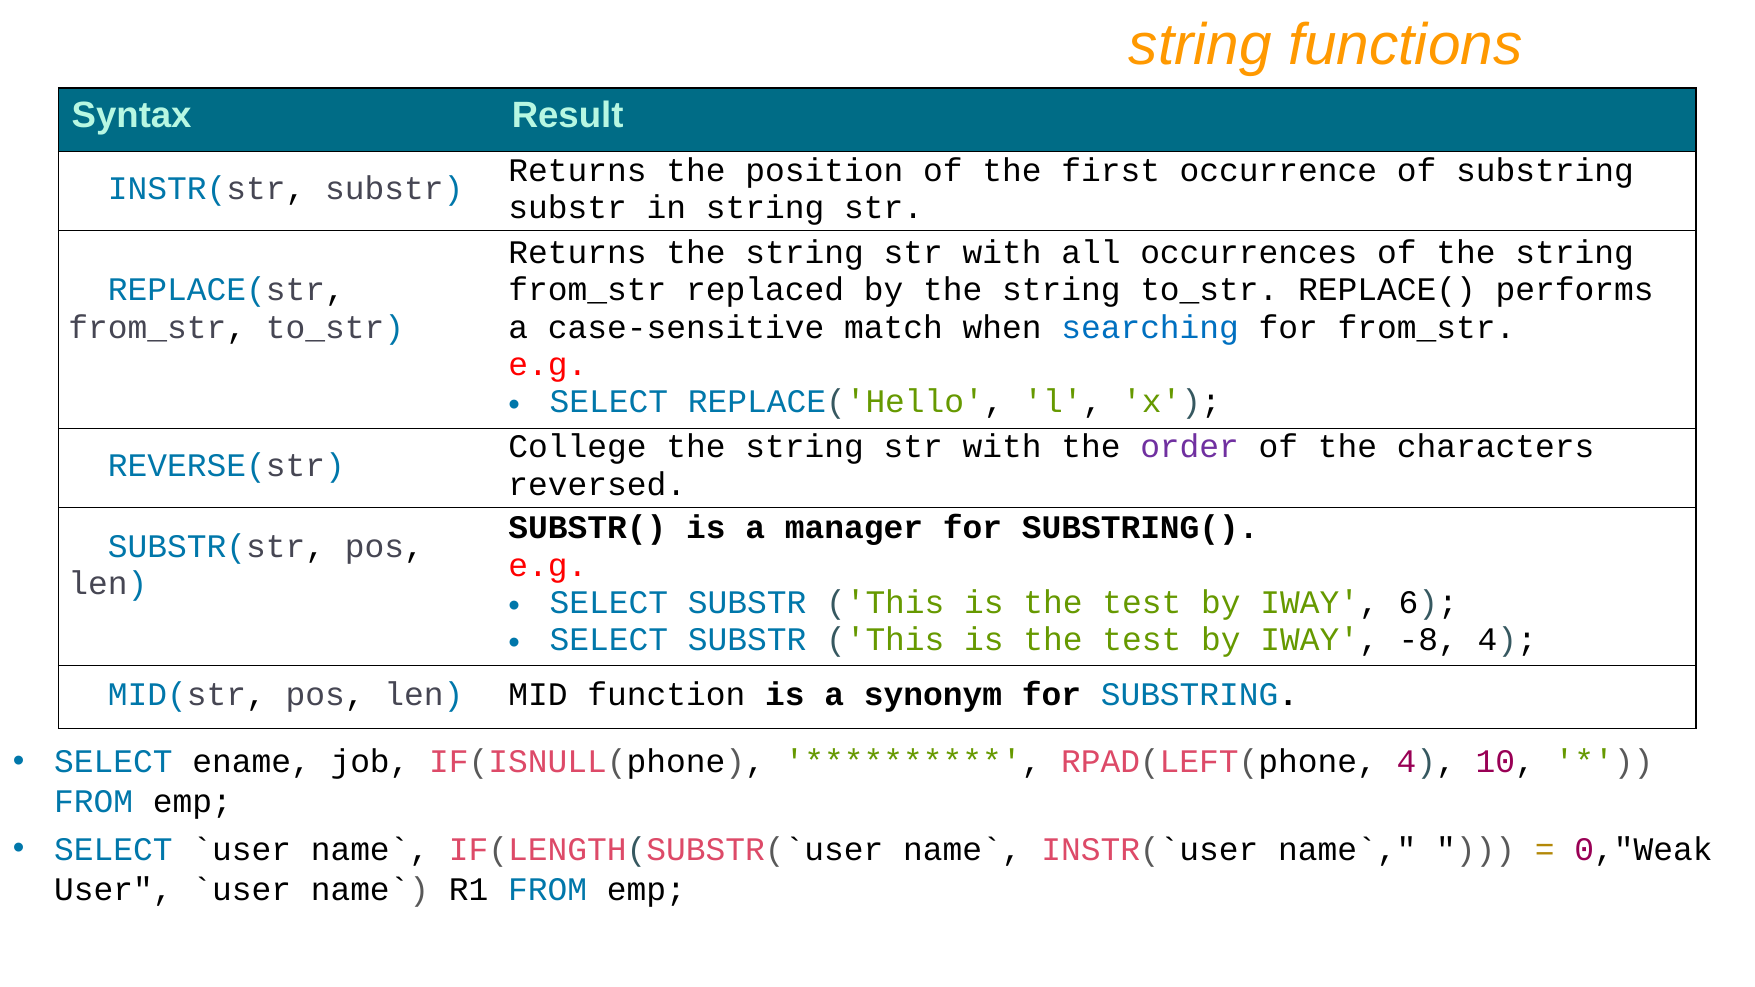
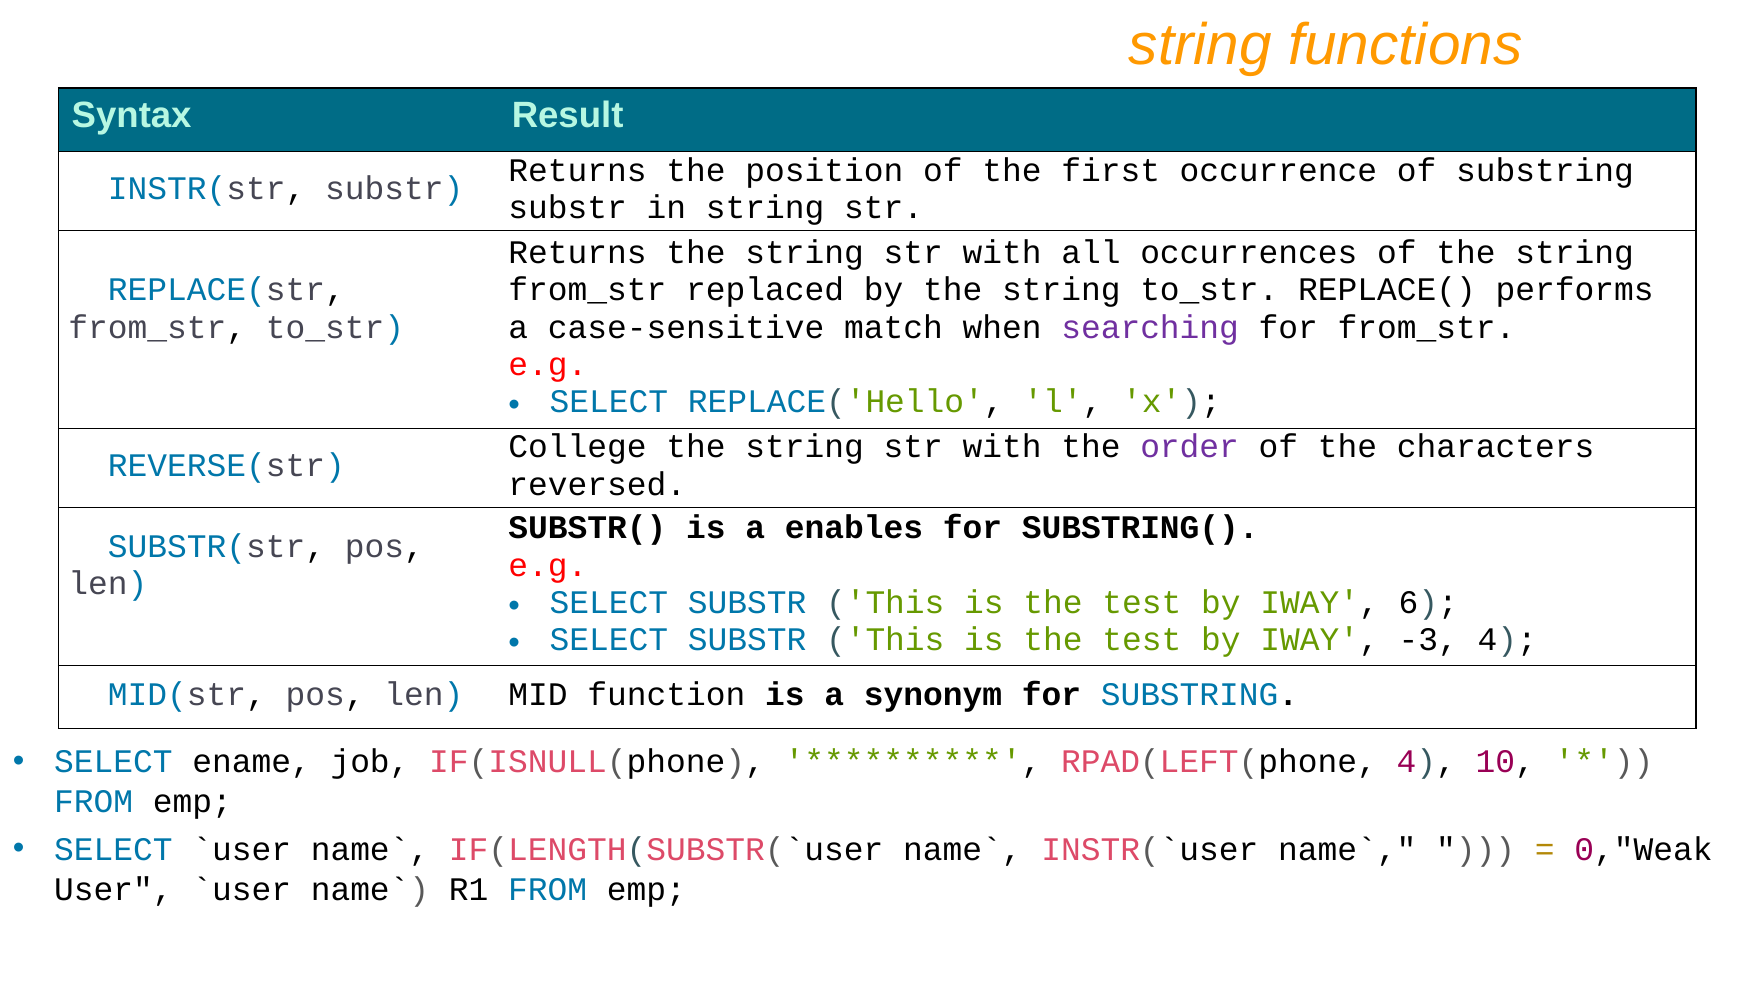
searching colour: blue -> purple
manager: manager -> enables
-8: -8 -> -3
